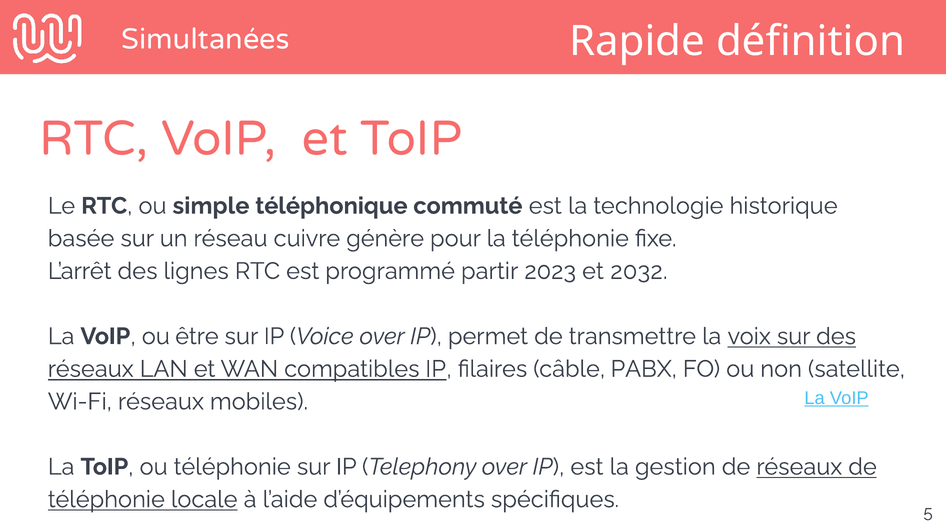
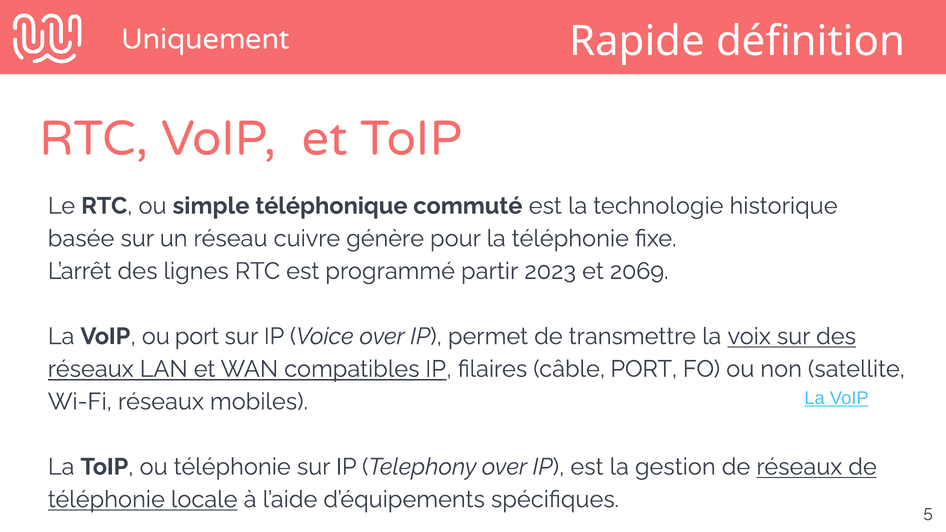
Simultanées: Simultanées -> Uniquement
2032: 2032 -> 2069
ou être: être -> port
câble PABX: PABX -> PORT
